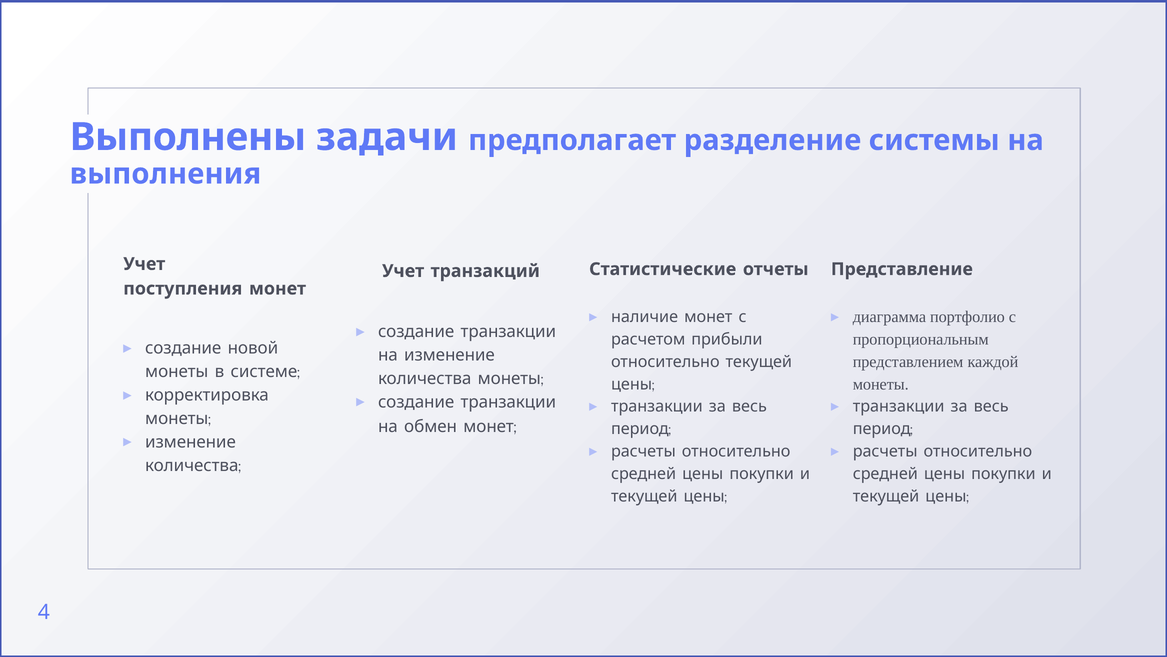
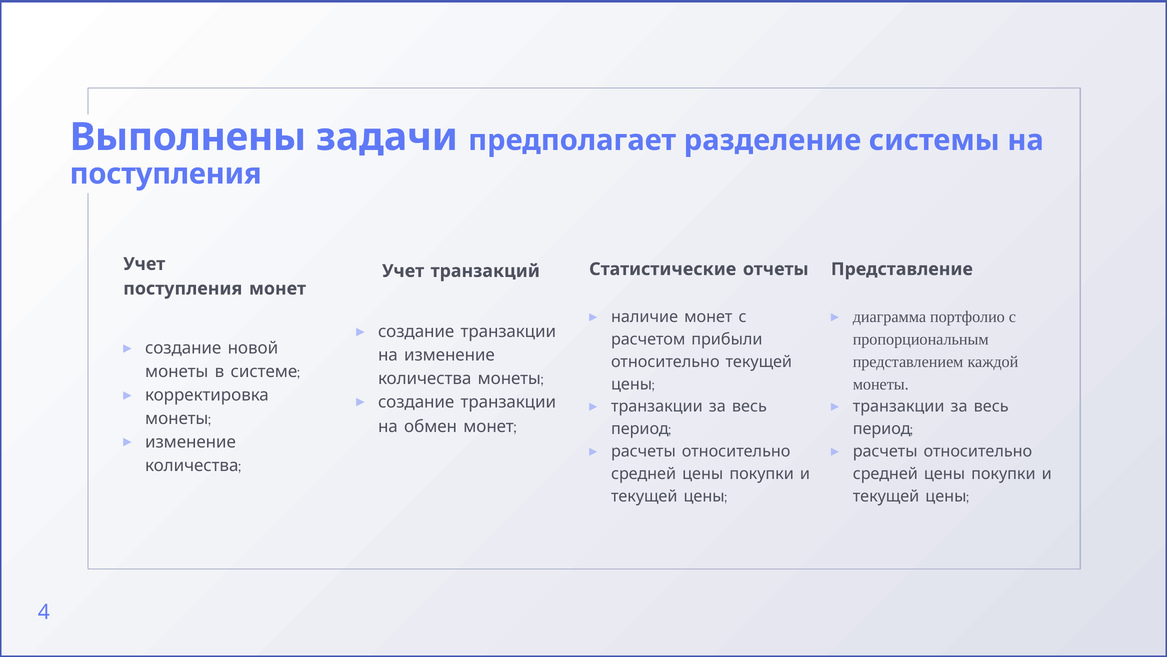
выполнения at (165, 174): выполнения -> поступления
